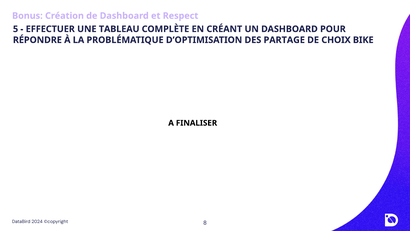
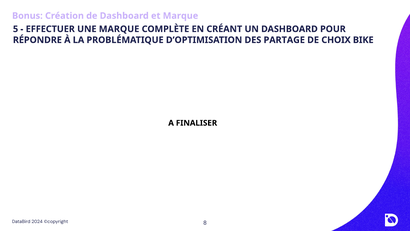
et Respect: Respect -> Marque
UNE TABLEAU: TABLEAU -> MARQUE
